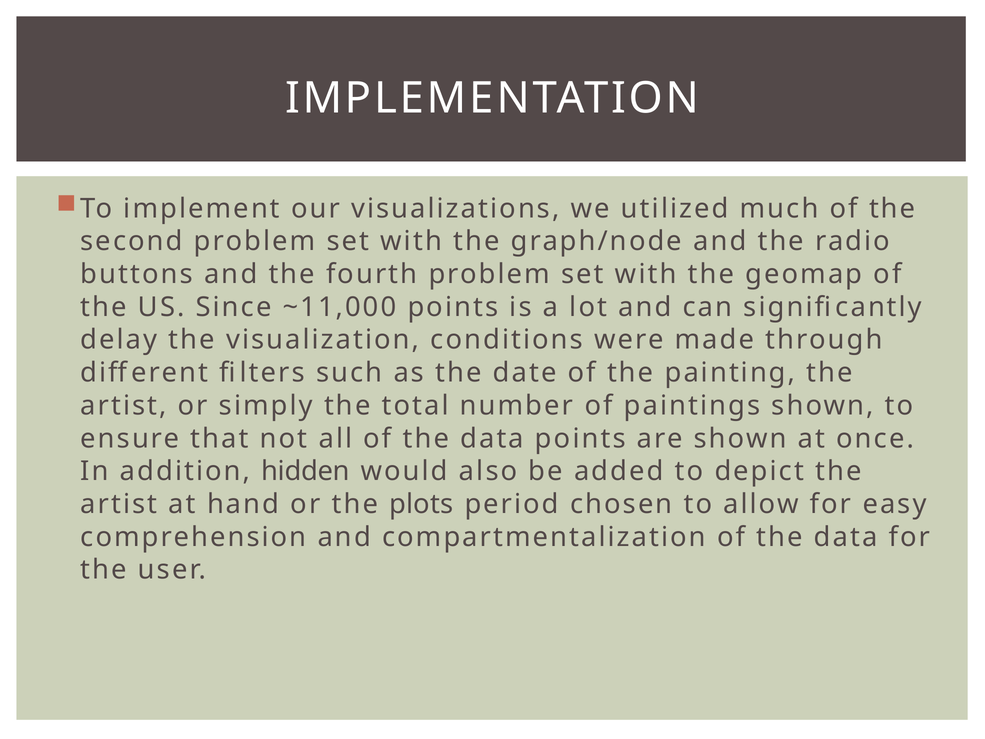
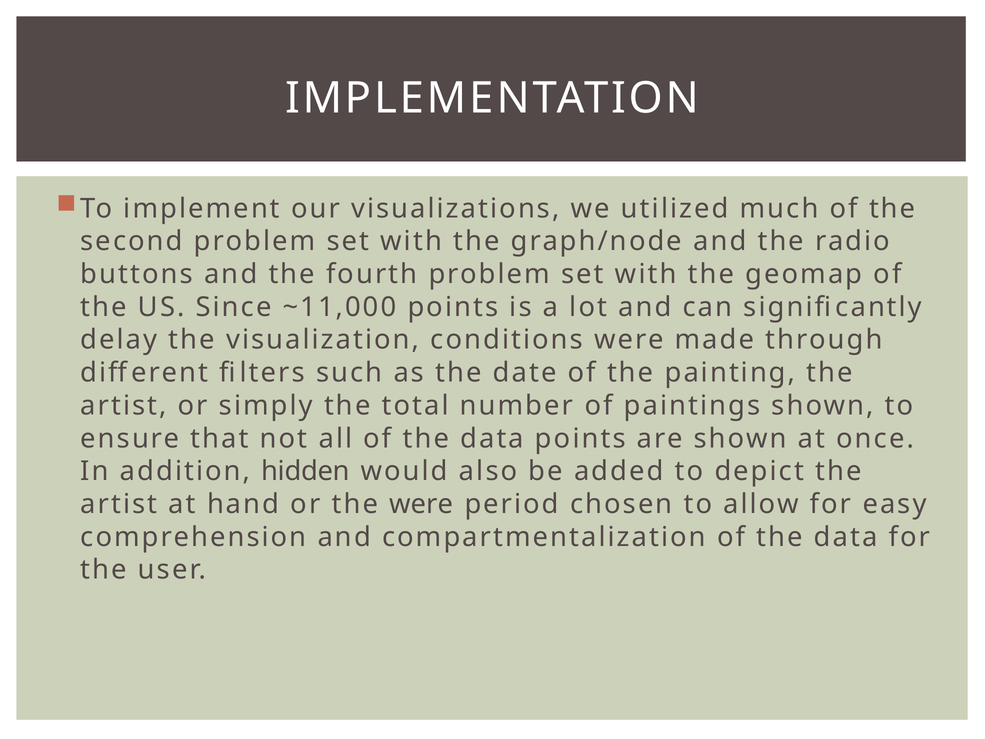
the plots: plots -> were
